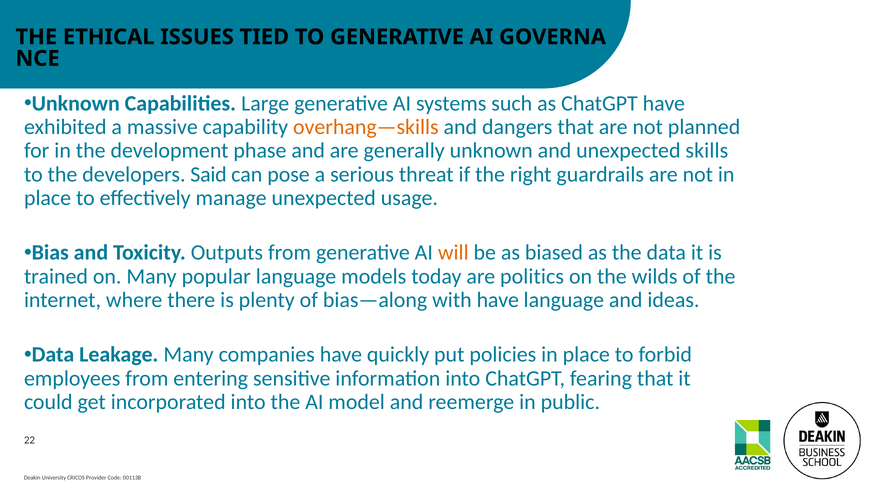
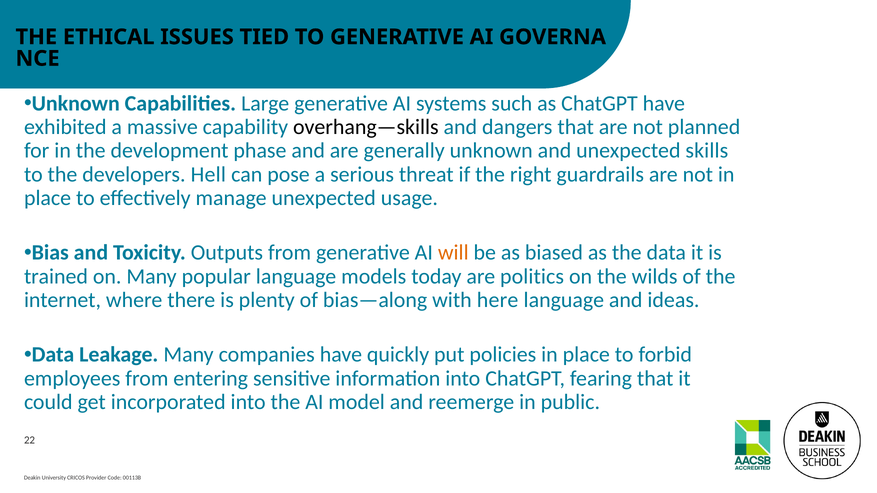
overhang—skills colour: orange -> black
Said: Said -> Hell
with have: have -> here
